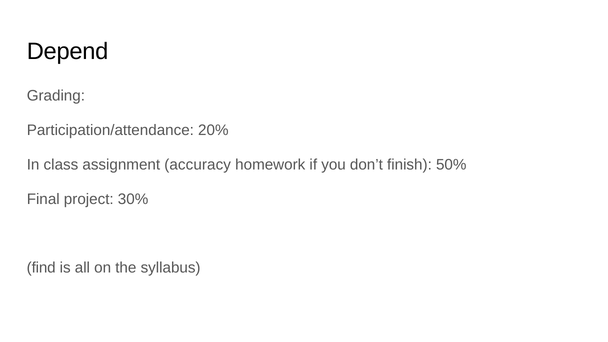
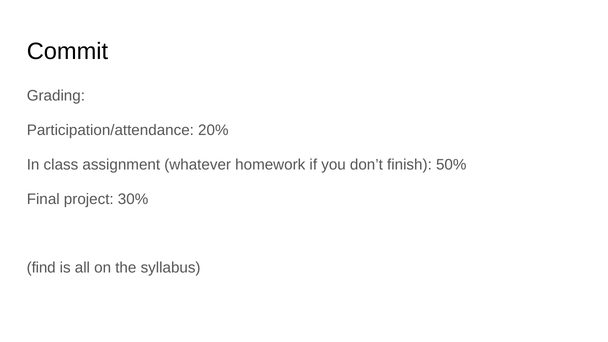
Depend: Depend -> Commit
accuracy: accuracy -> whatever
